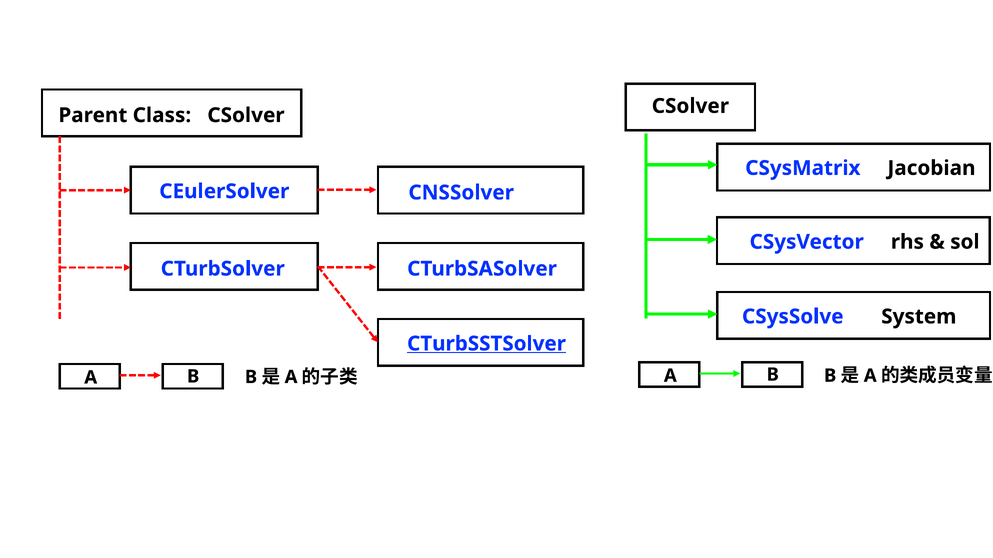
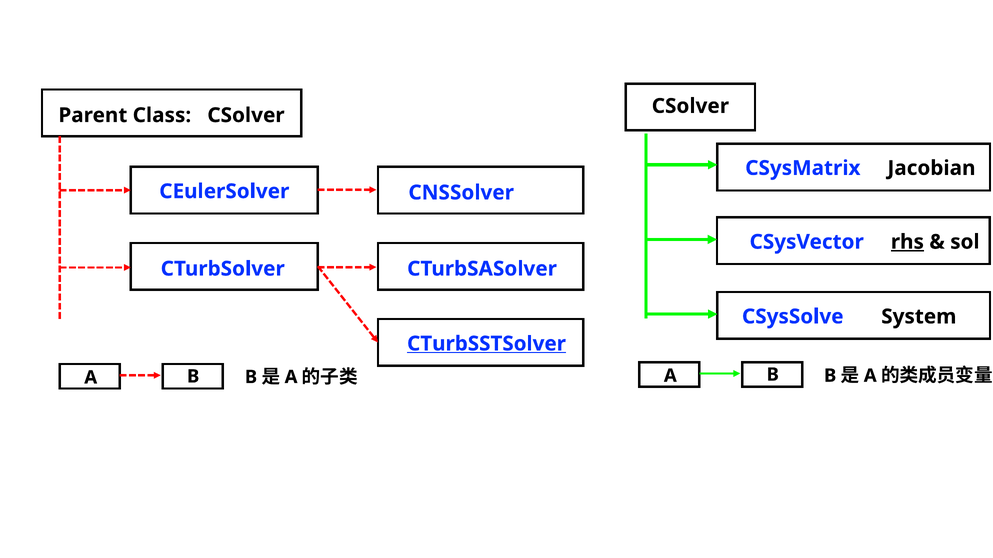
rhs underline: none -> present
